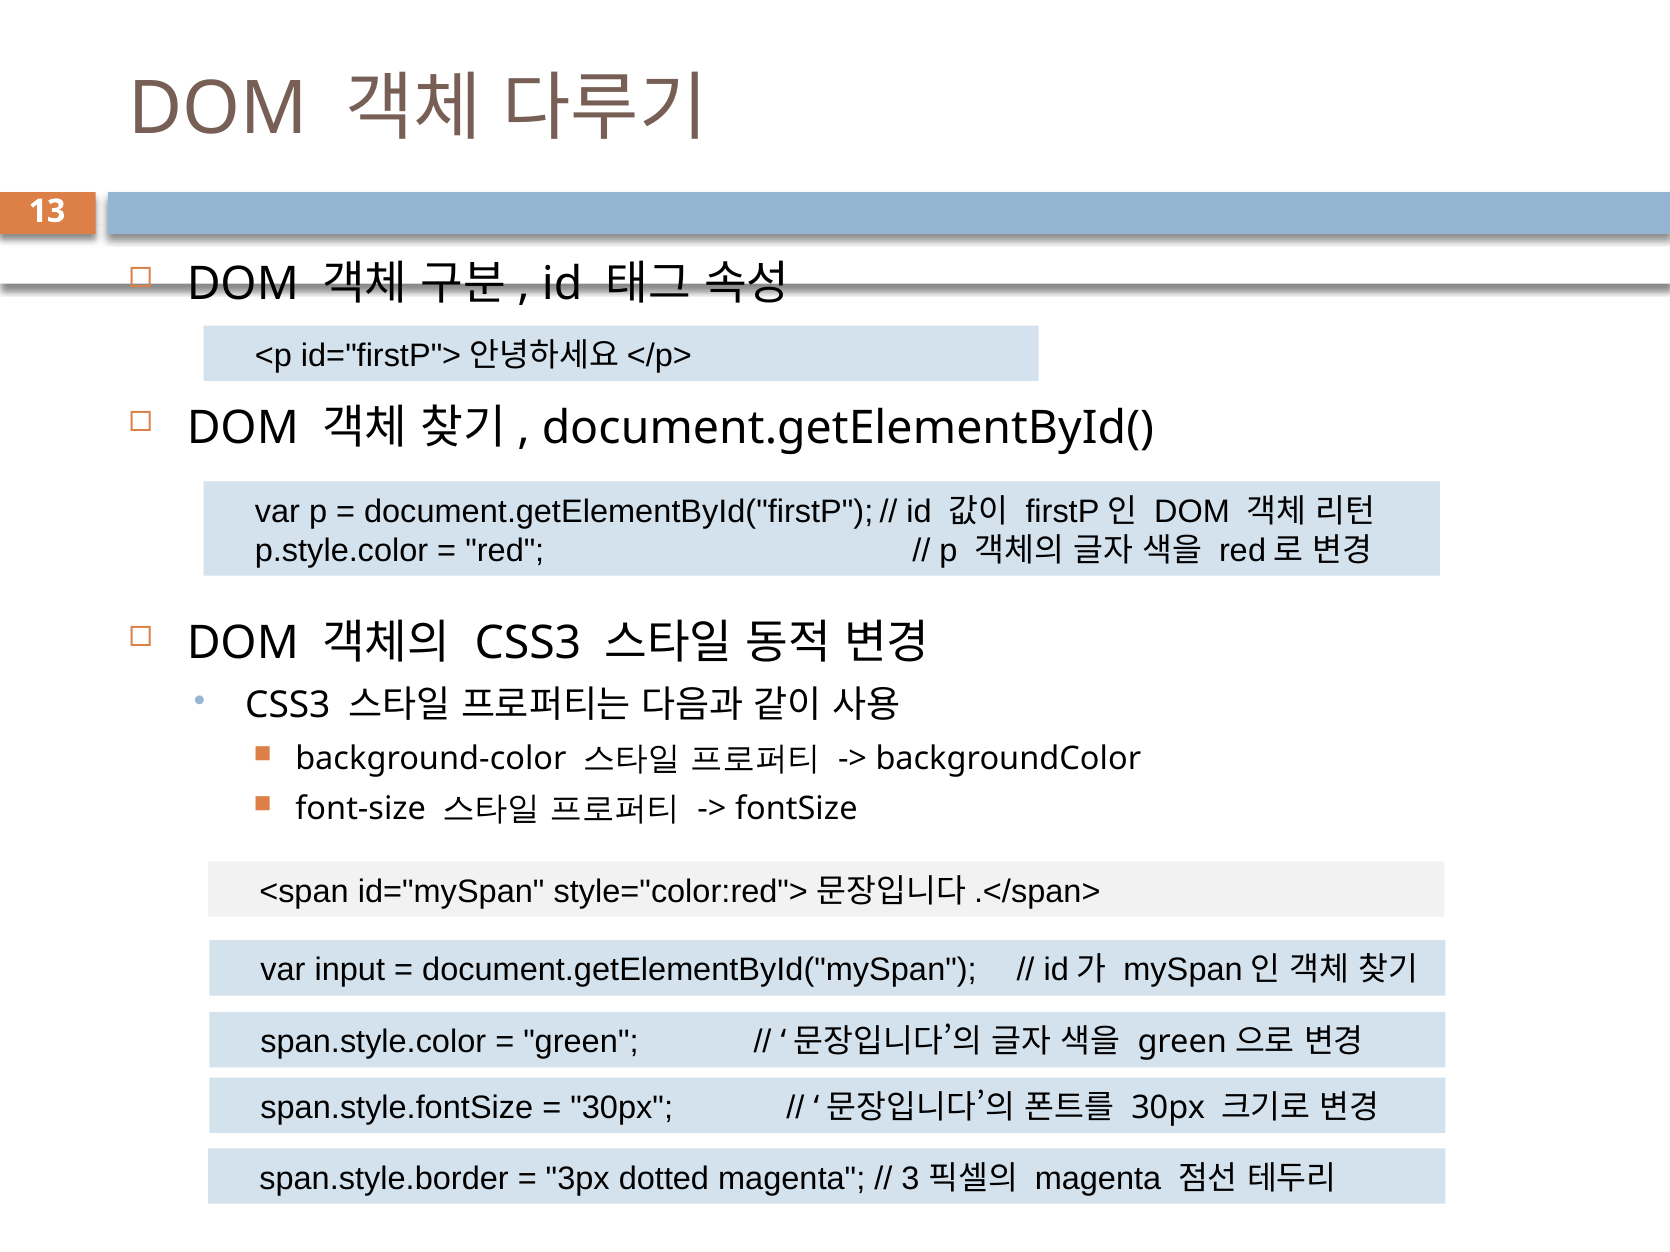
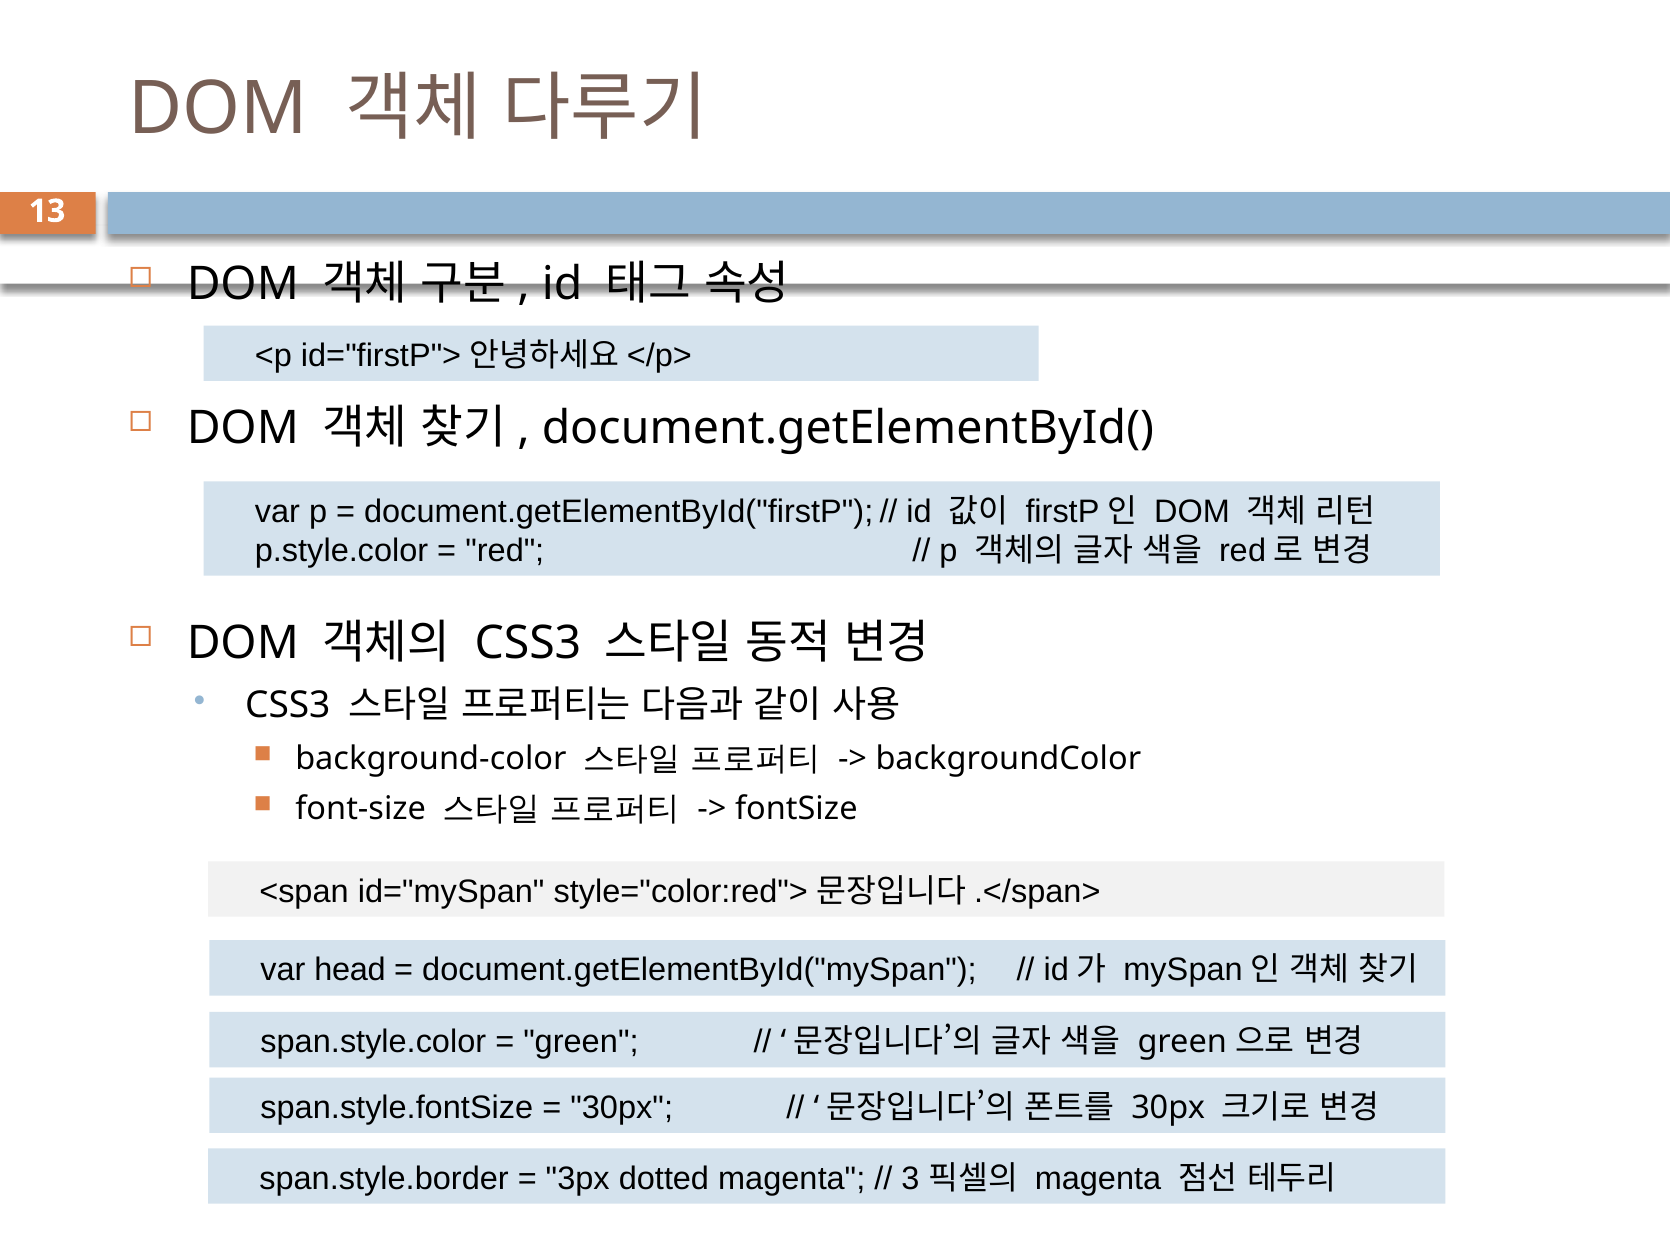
input: input -> head
